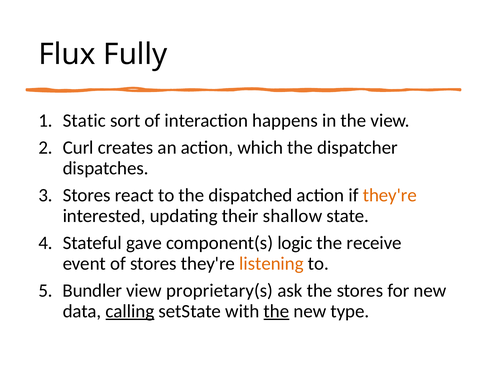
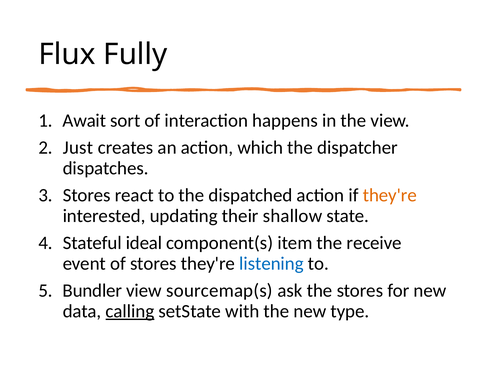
Static: Static -> Await
Curl: Curl -> Just
gave: gave -> ideal
logic: logic -> item
listening colour: orange -> blue
proprietary(s: proprietary(s -> sourcemap(s
the at (276, 311) underline: present -> none
